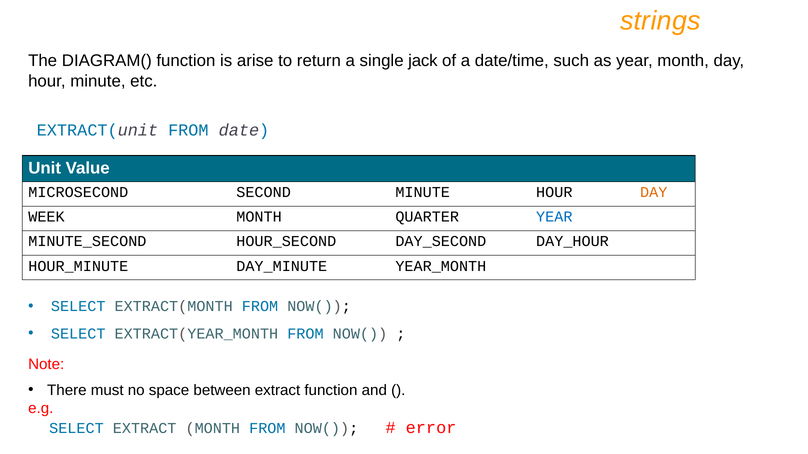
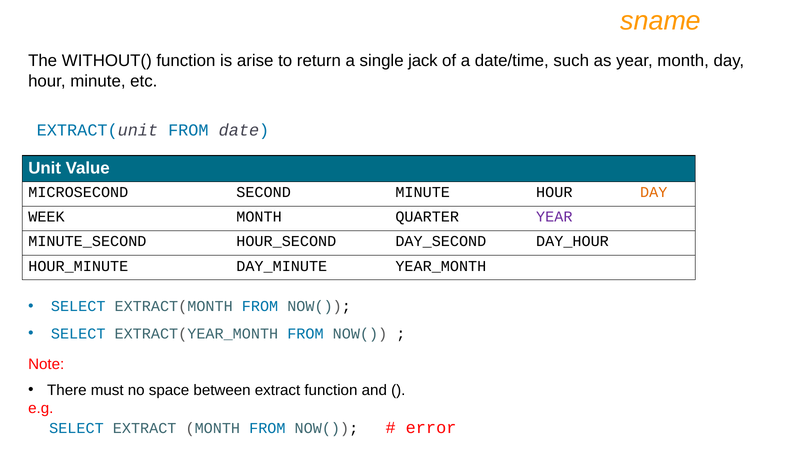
strings: strings -> sname
DIAGRAM(: DIAGRAM( -> WITHOUT(
YEAR at (554, 217) colour: blue -> purple
